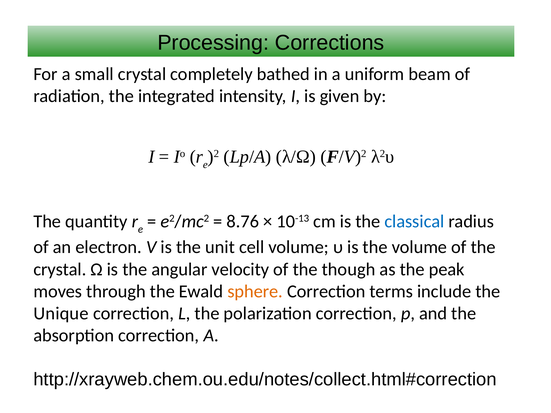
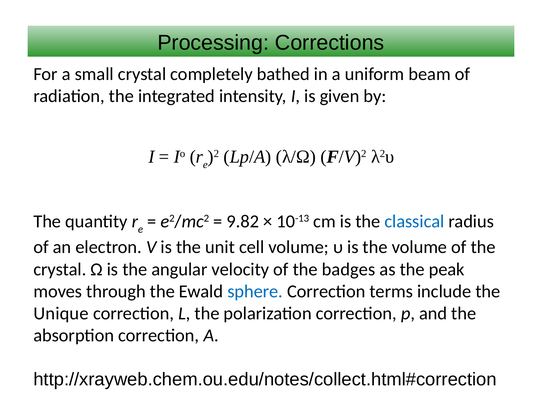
8.76: 8.76 -> 9.82
though: though -> badges
sphere colour: orange -> blue
